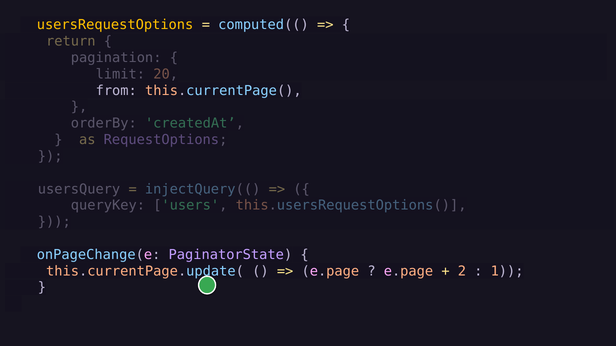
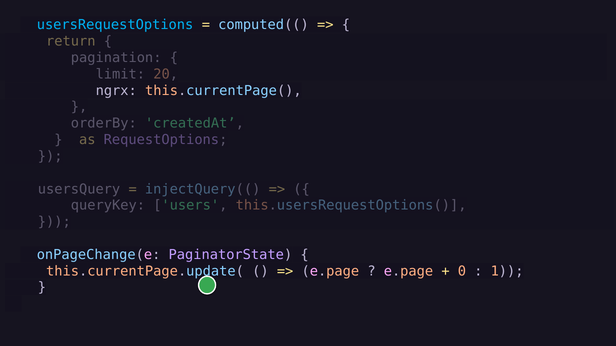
usersRequestOptions colour: yellow -> light blue
from: from -> ngrx
2: 2 -> 0
